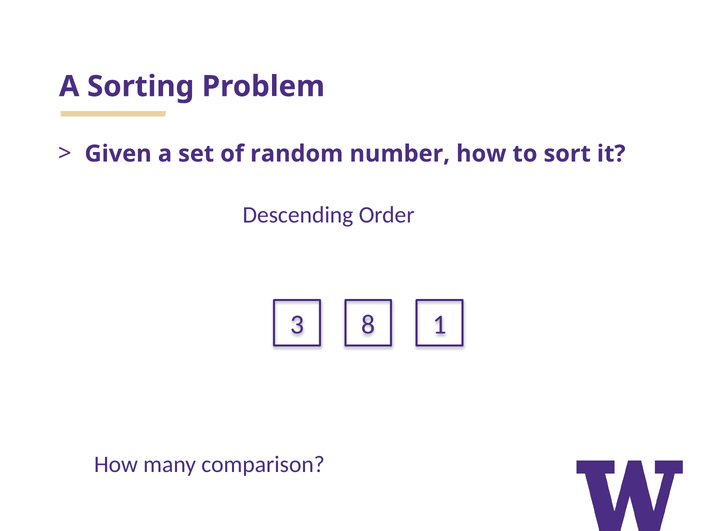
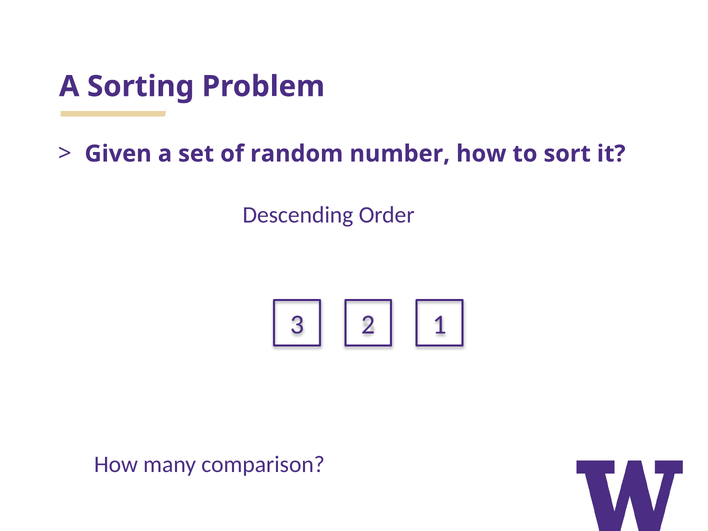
8: 8 -> 2
